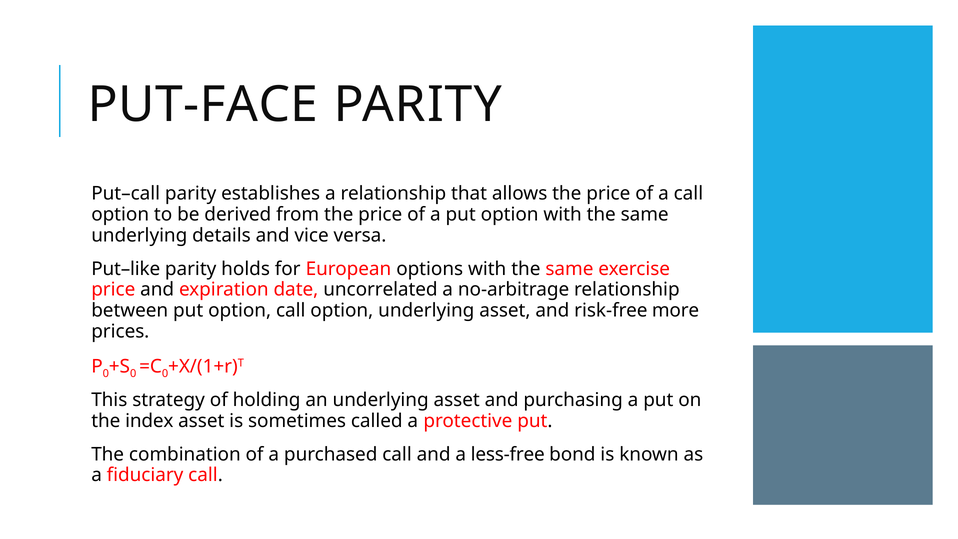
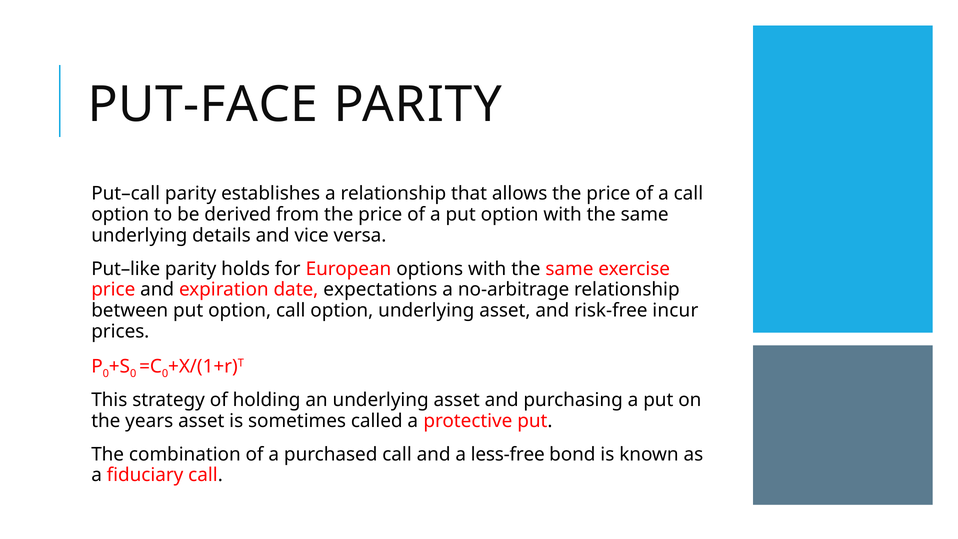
uncorrelated: uncorrelated -> expectations
more: more -> incur
index: index -> years
